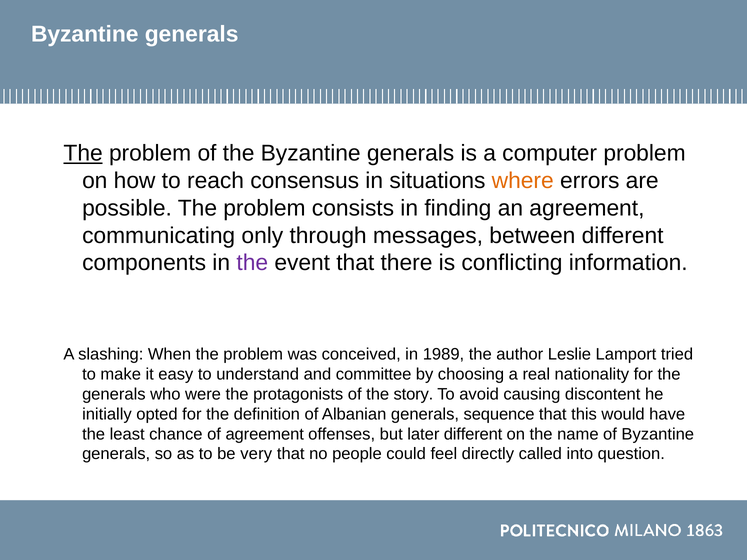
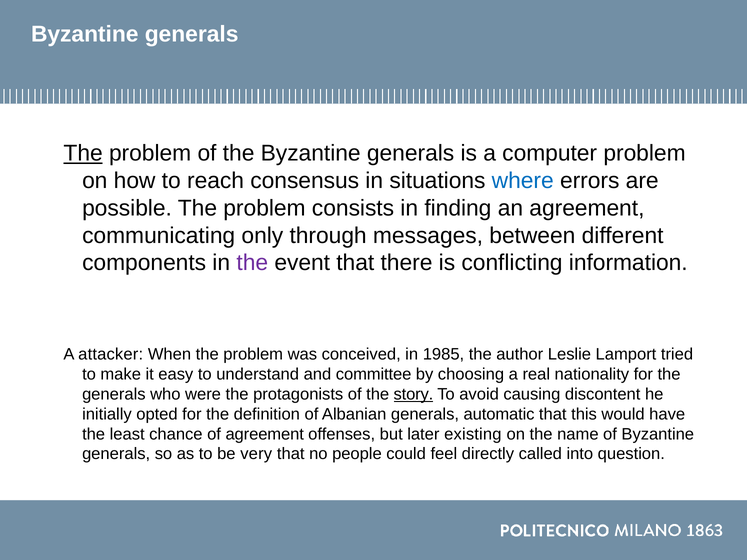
where colour: orange -> blue
slashing: slashing -> attacker
1989: 1989 -> 1985
story underline: none -> present
sequence: sequence -> automatic
later different: different -> existing
